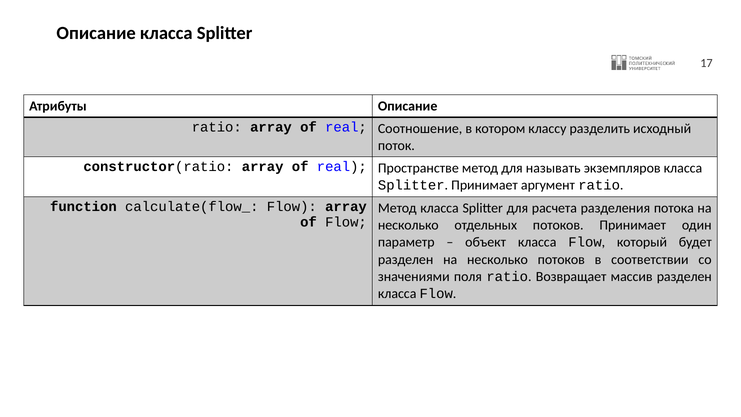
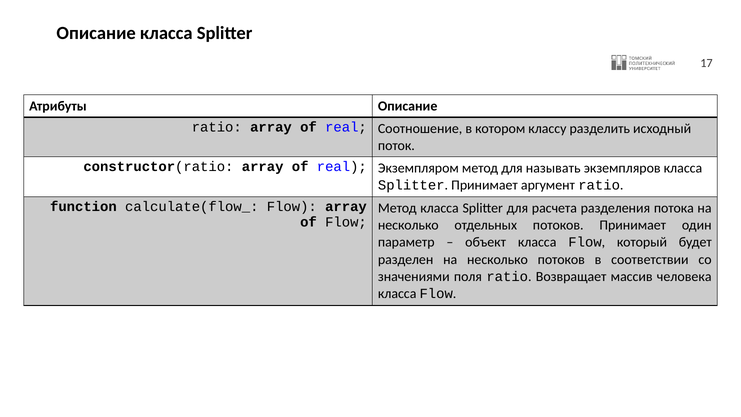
Пространстве: Пространстве -> Экземпляром
массив разделен: разделен -> человека
